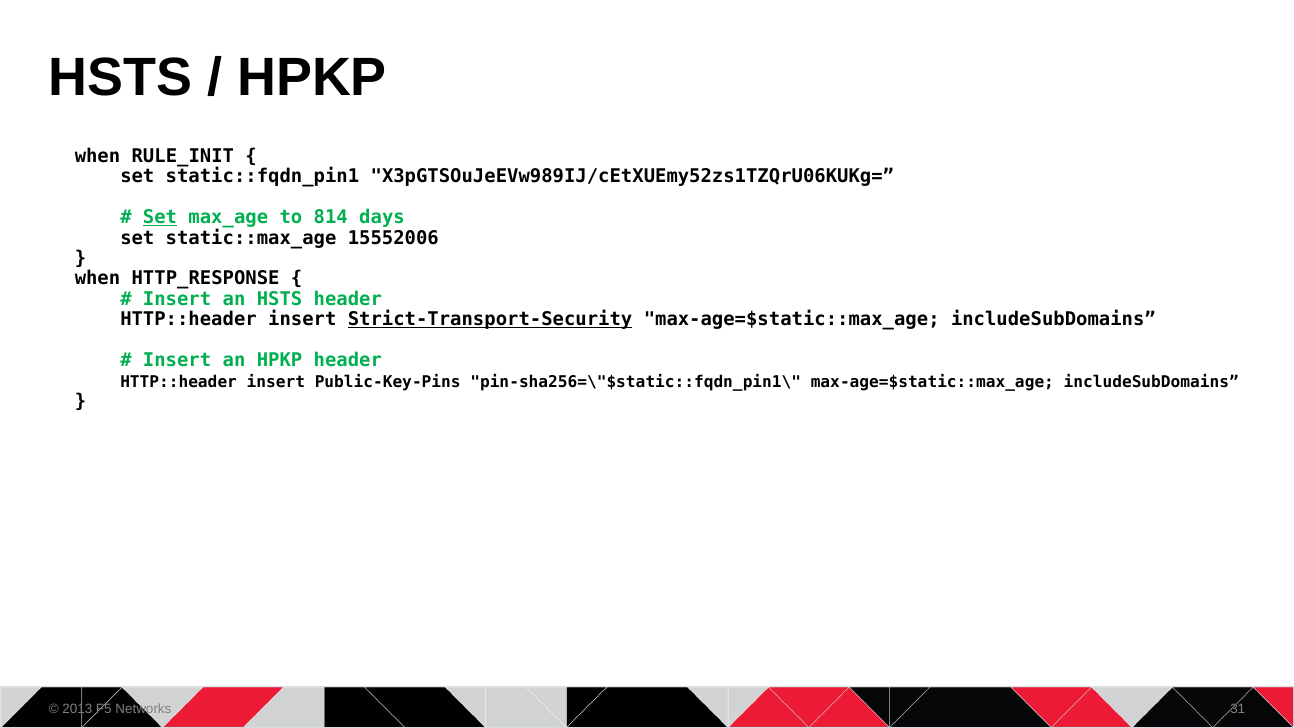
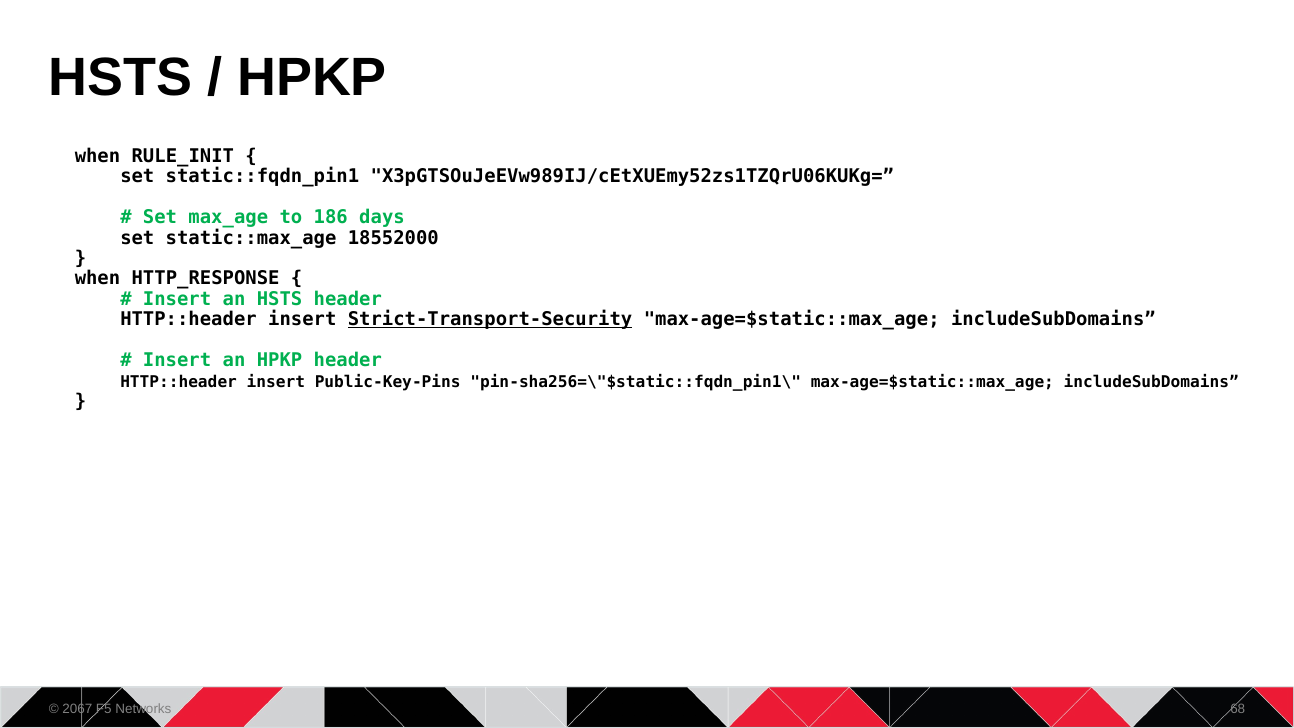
Set at (160, 217) underline: present -> none
814: 814 -> 186
15552006: 15552006 -> 18552000
2013: 2013 -> 2067
31: 31 -> 68
